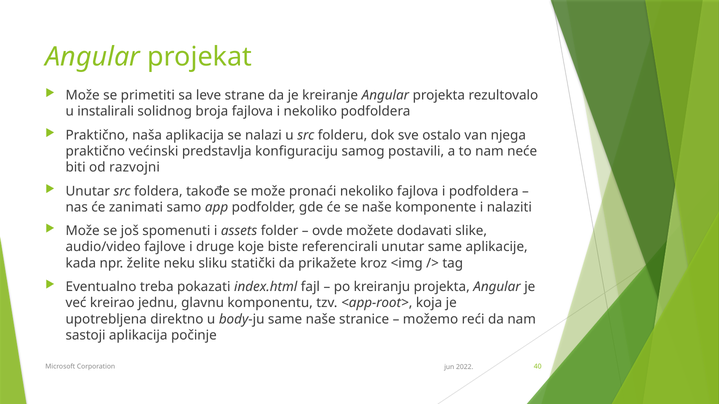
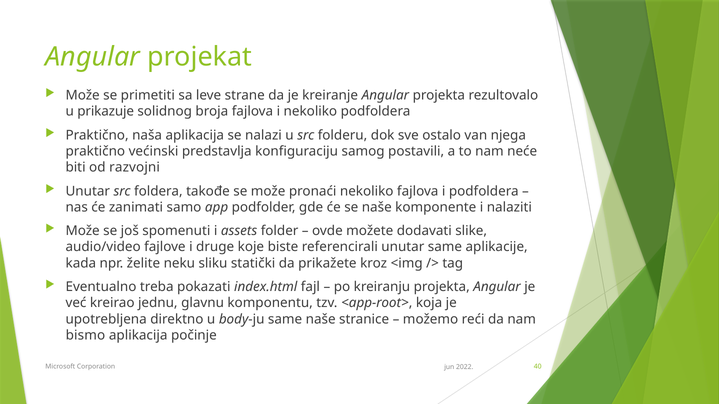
instalirali: instalirali -> prikazuje
sastoji: sastoji -> bismo
